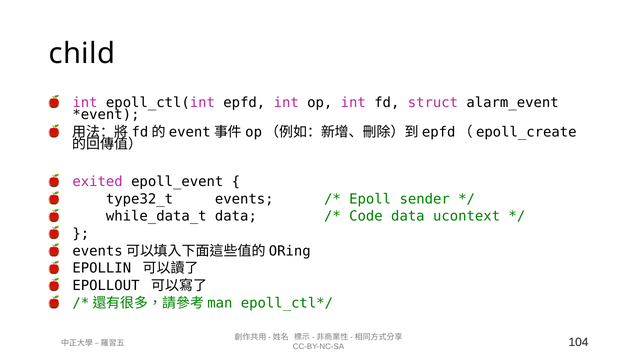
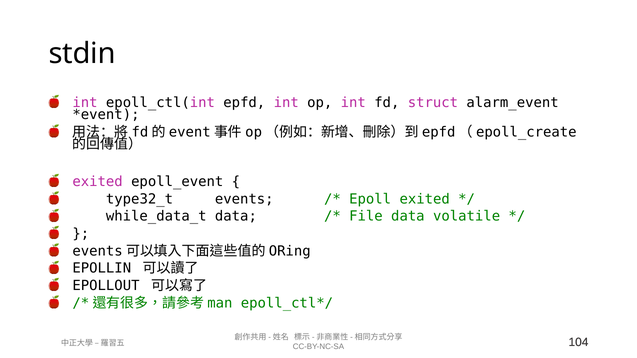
child: child -> stdin
Epoll sender: sender -> exited
Code: Code -> File
ucontext: ucontext -> volatile
